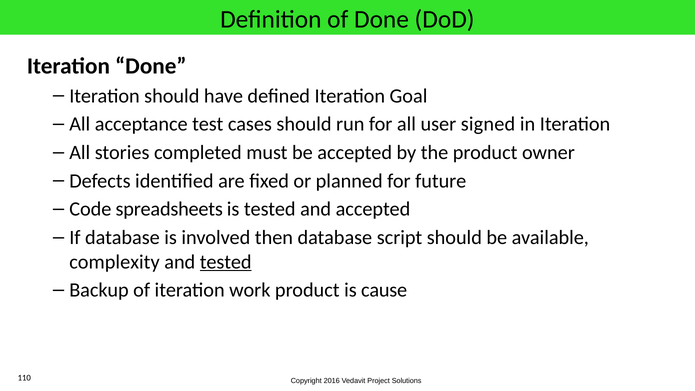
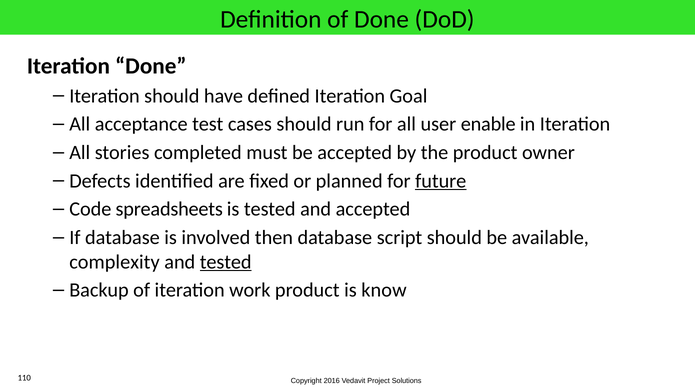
signed: signed -> enable
future underline: none -> present
cause: cause -> know
